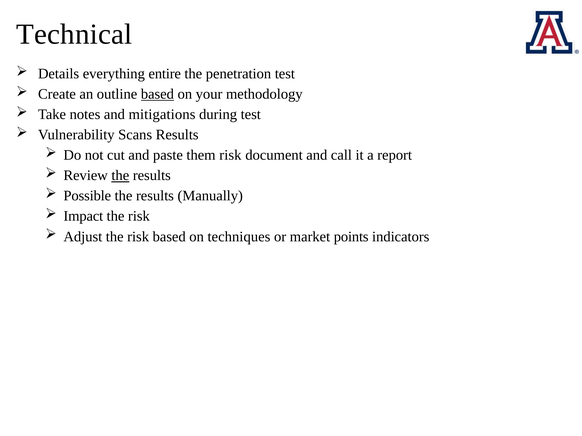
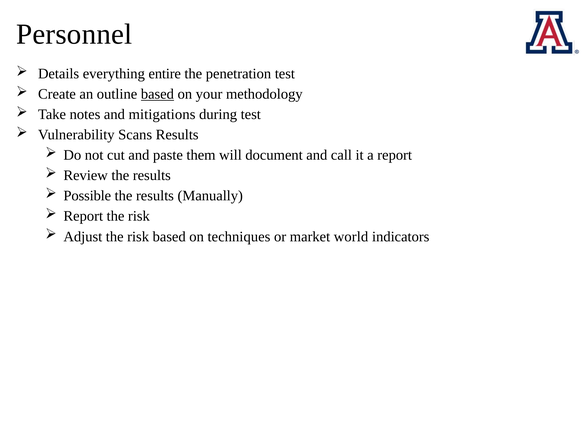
Technical: Technical -> Personnel
them risk: risk -> will
the at (120, 176) underline: present -> none
Impact at (83, 216): Impact -> Report
points: points -> world
